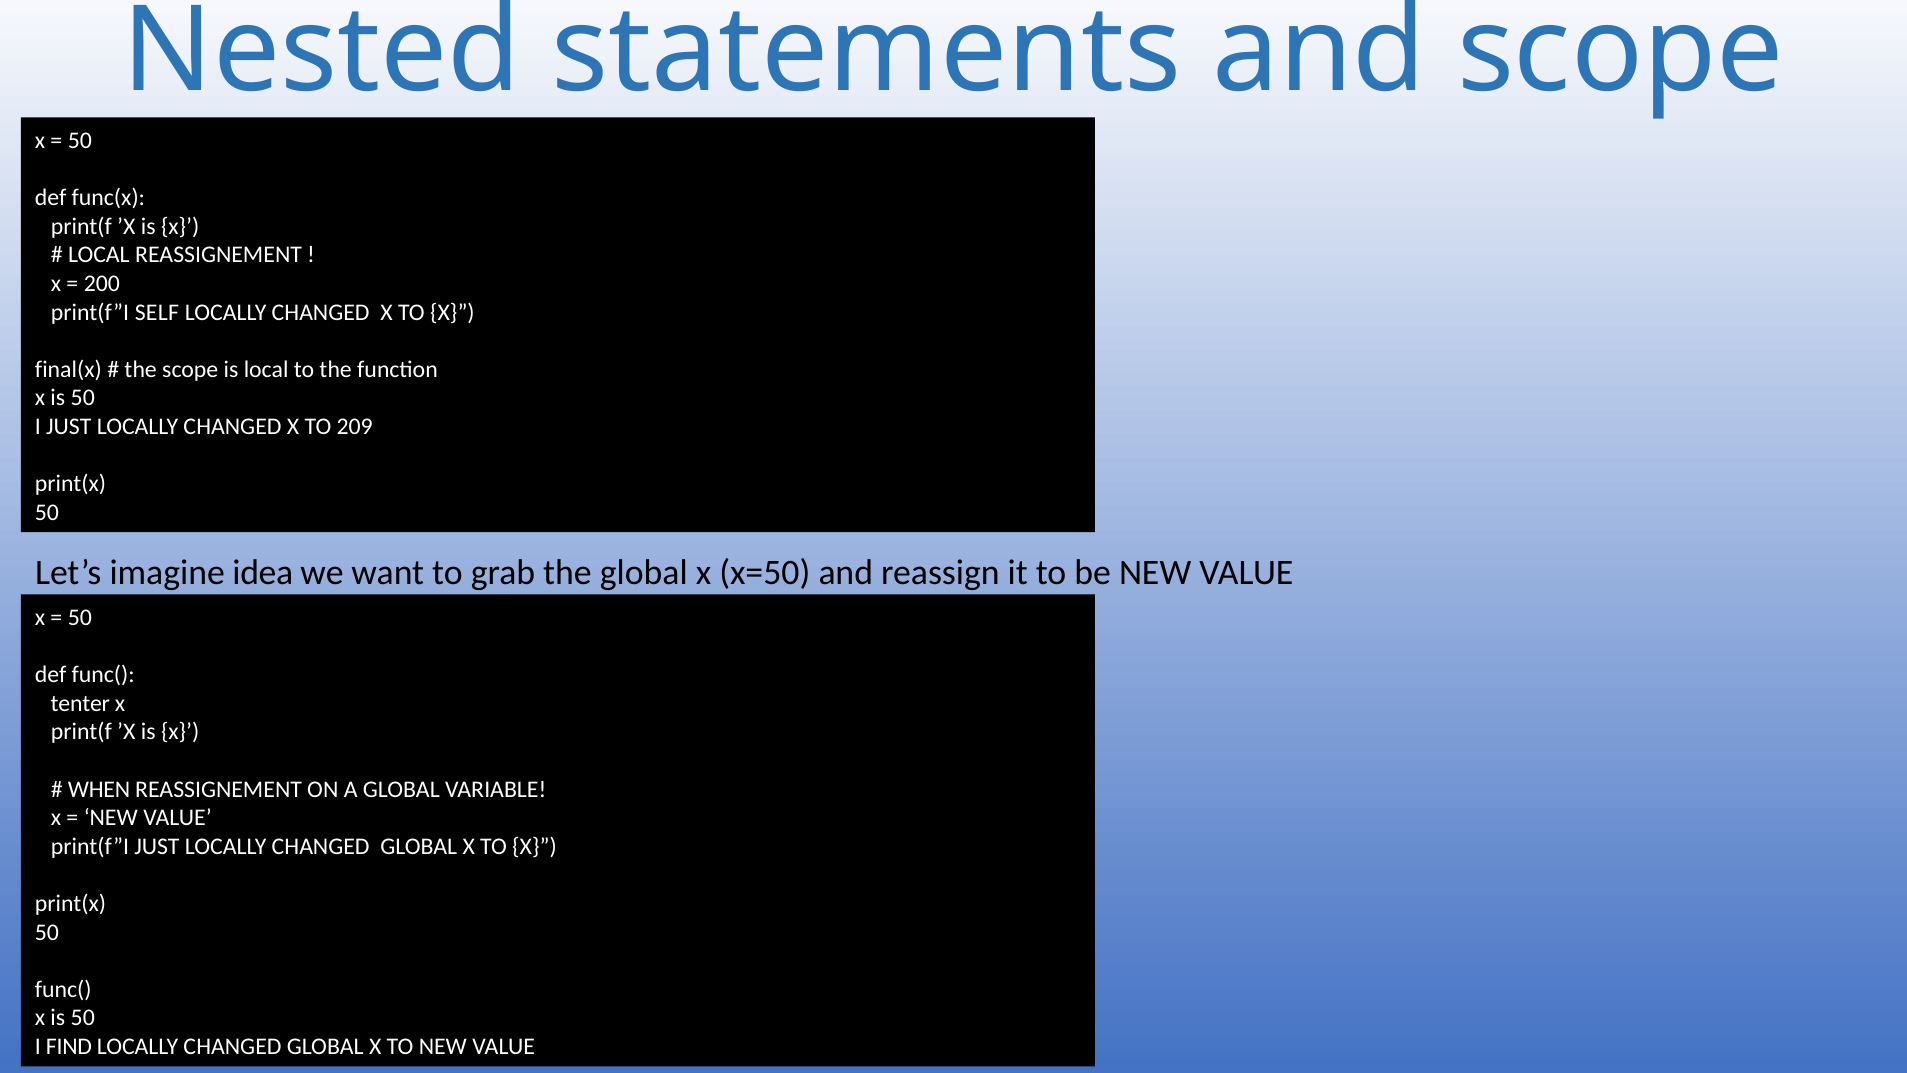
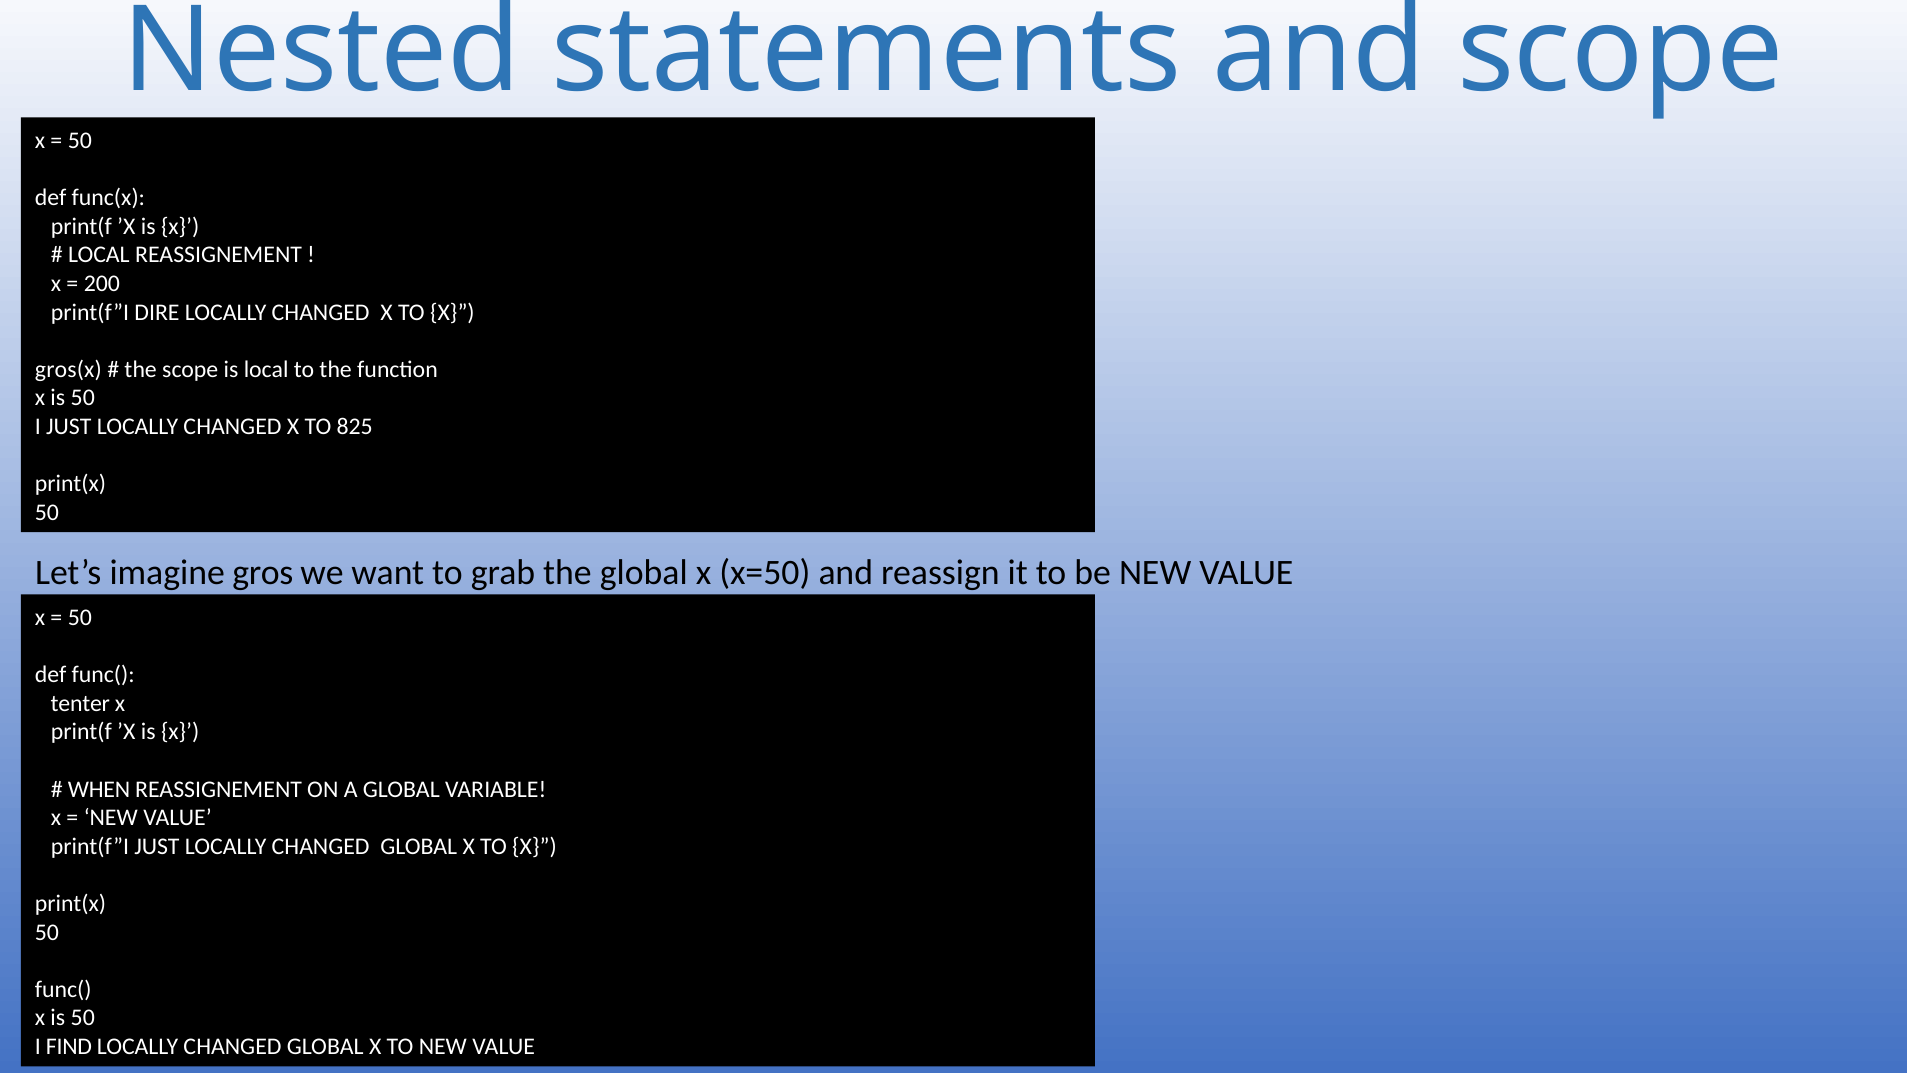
SELF: SELF -> DIRE
final(x: final(x -> gros(x
209: 209 -> 825
idea: idea -> gros
